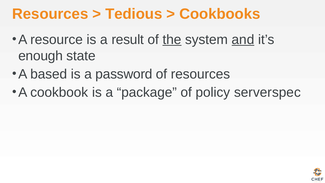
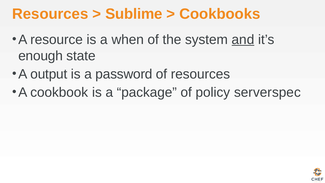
Tedious: Tedious -> Sublime
result: result -> when
the underline: present -> none
based: based -> output
